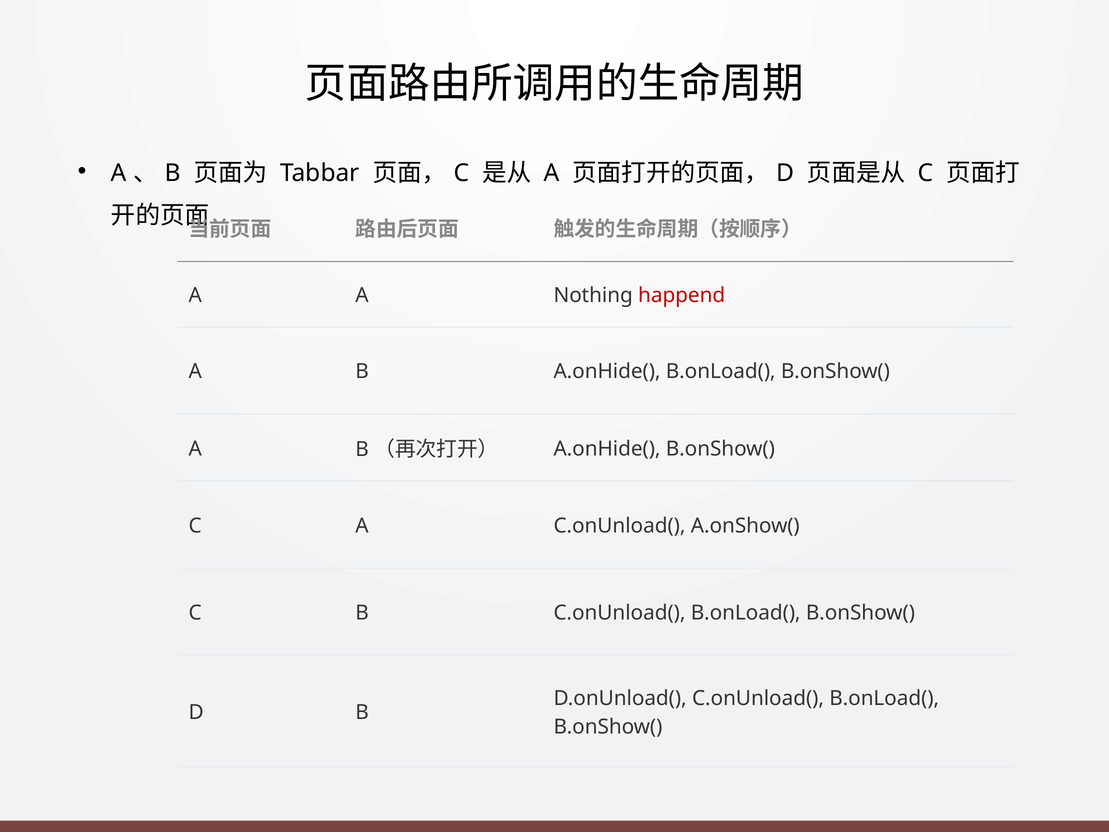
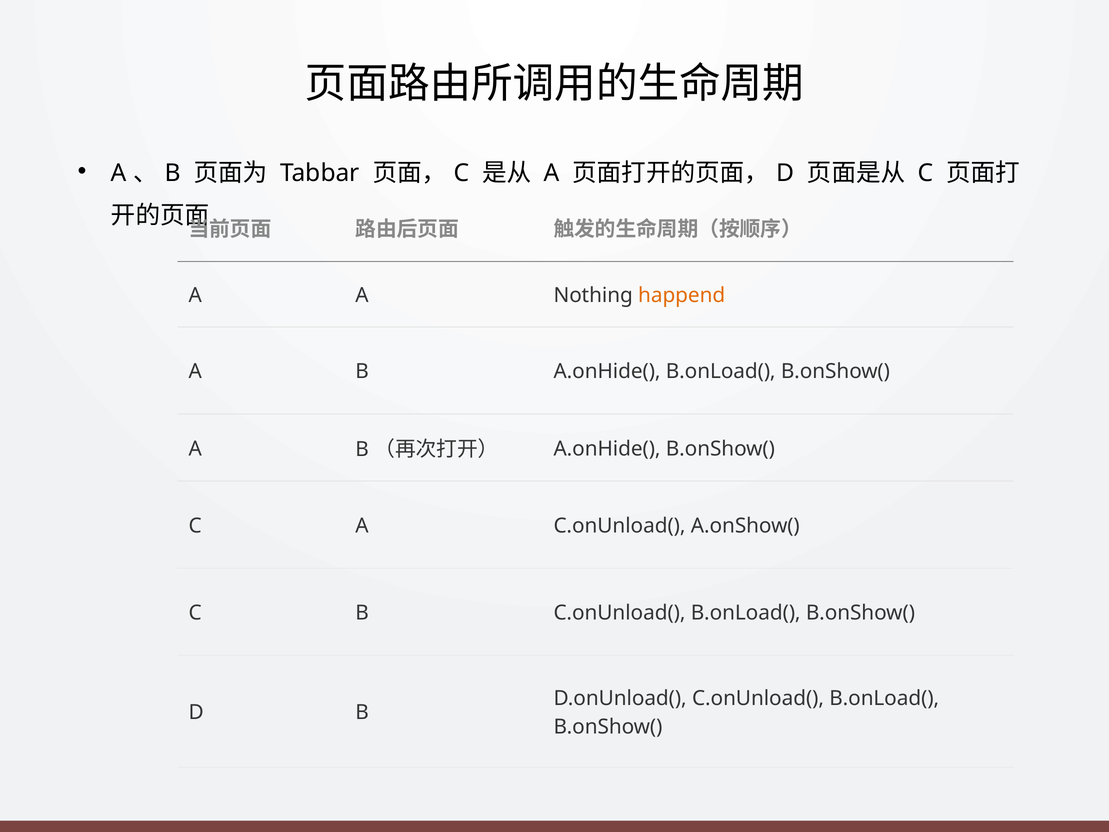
happend colour: red -> orange
